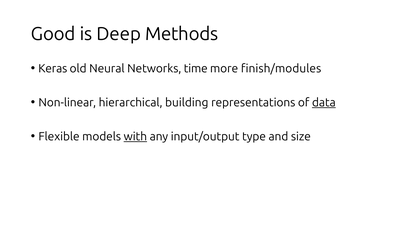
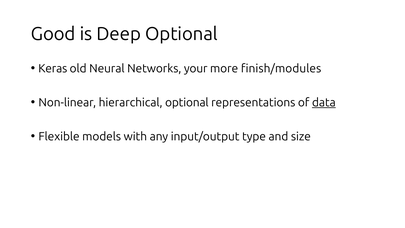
Deep Methods: Methods -> Optional
time: time -> your
hierarchical building: building -> optional
with underline: present -> none
